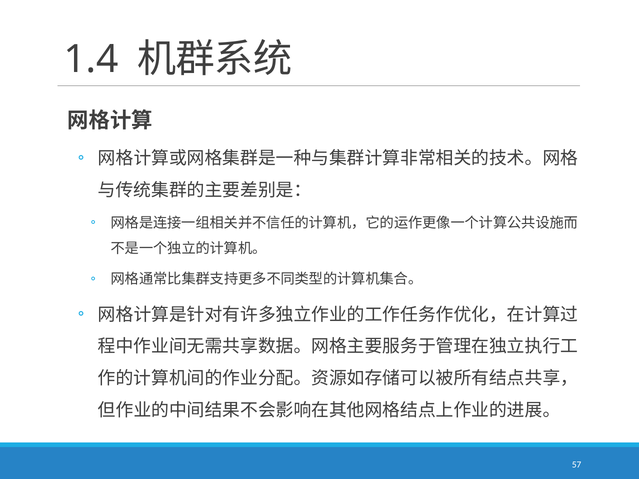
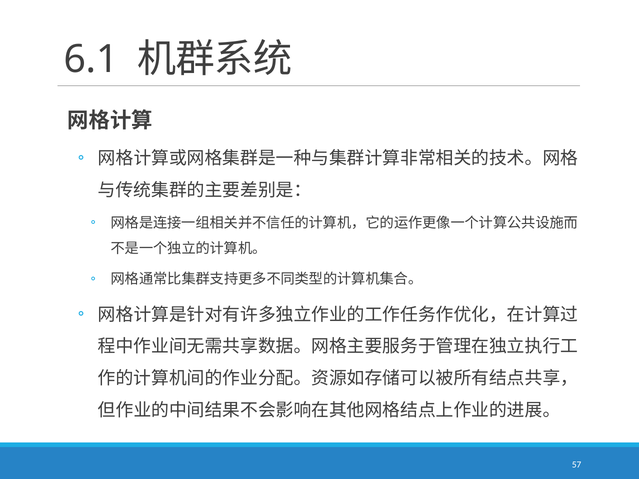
1.4: 1.4 -> 6.1
